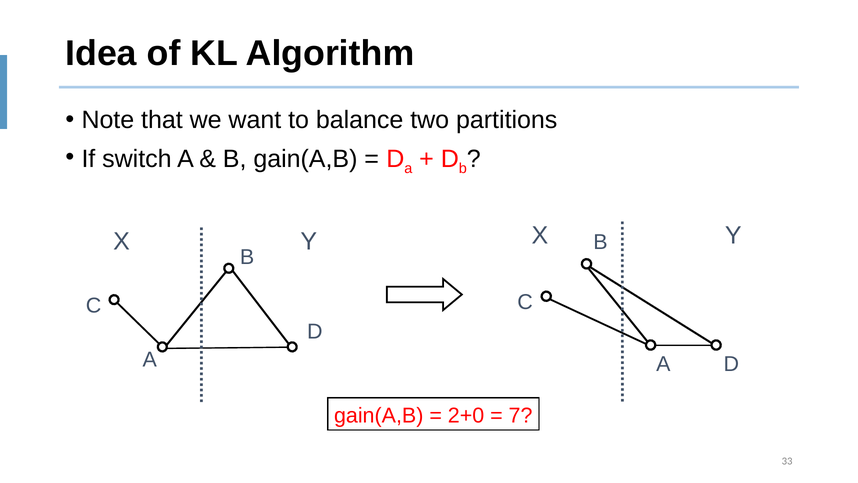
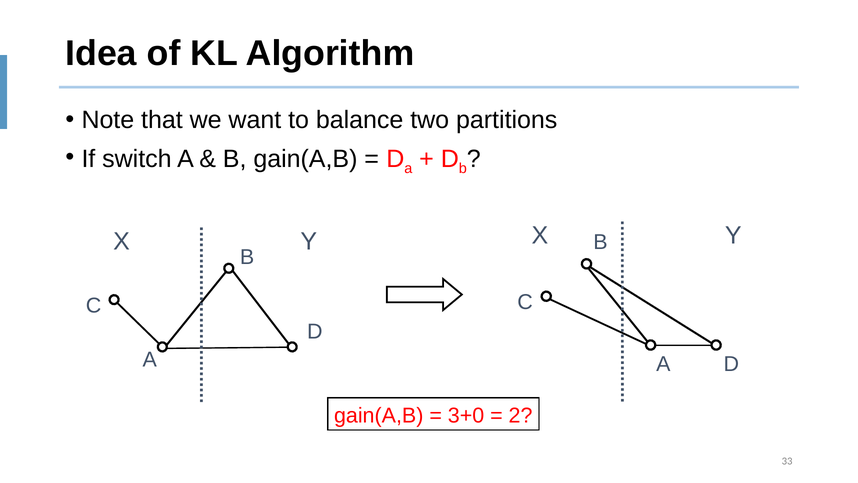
2+0: 2+0 -> 3+0
7: 7 -> 2
